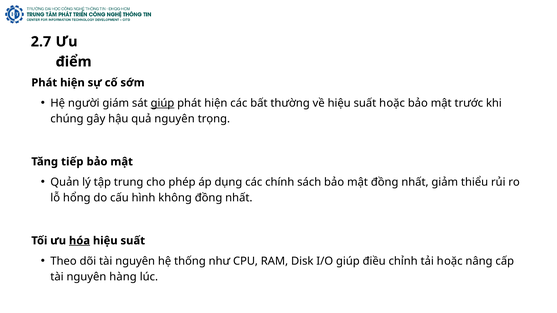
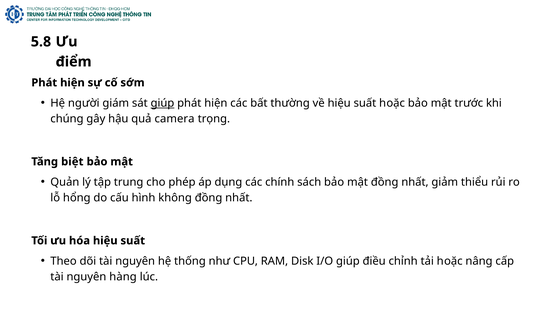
2.7: 2.7 -> 5.8
quả nguyên: nguyên -> camera
tiếp: tiếp -> biệt
hóa underline: present -> none
